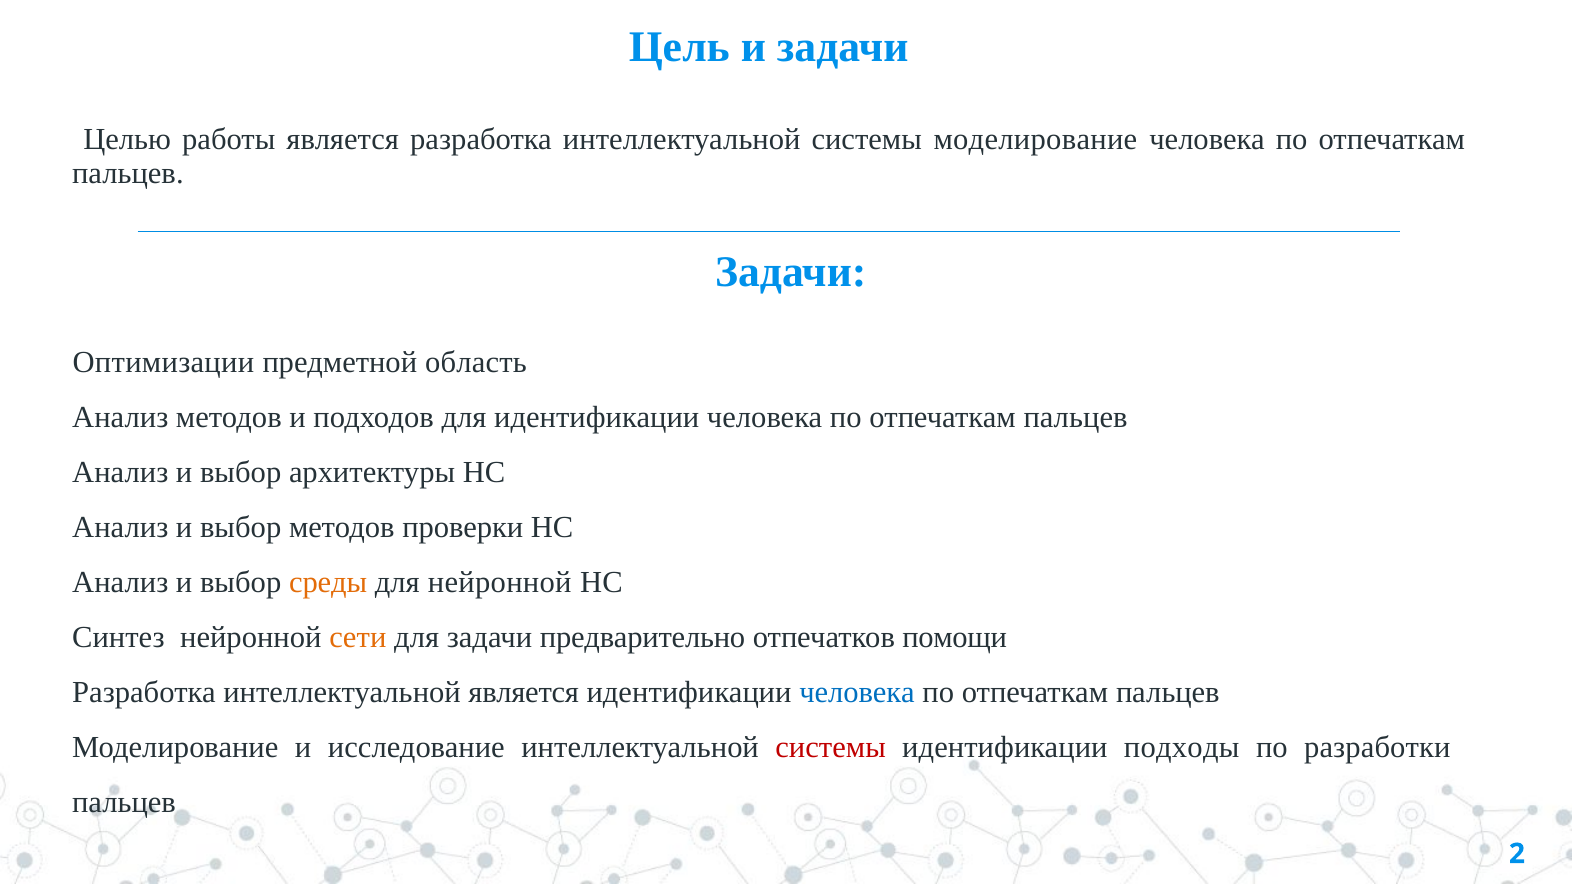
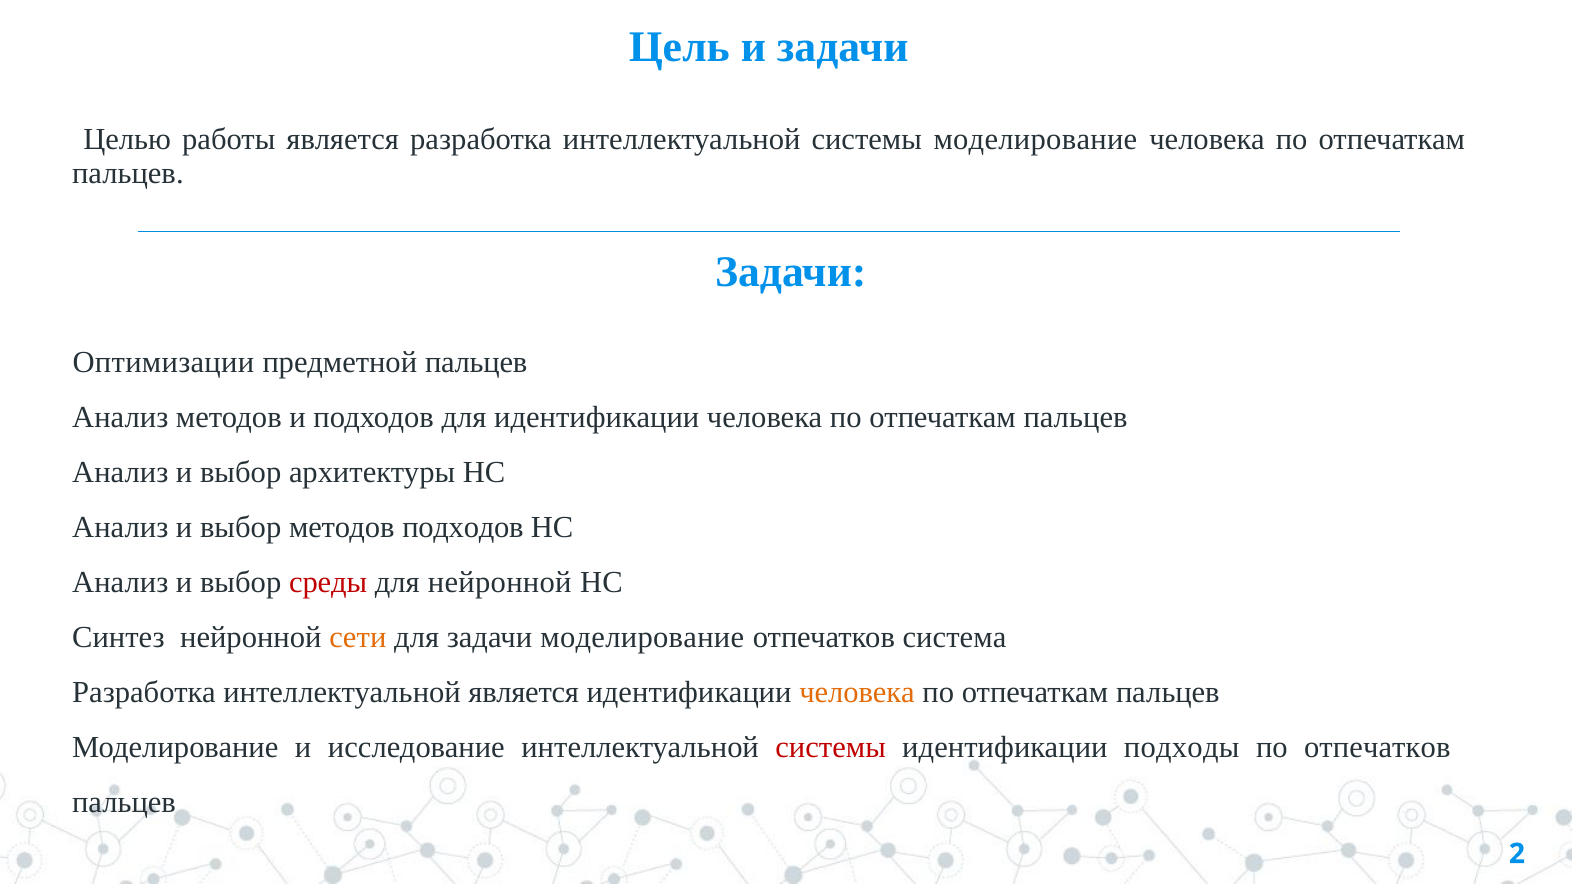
предметной область: область -> пальцев
методов проверки: проверки -> подходов
среды colour: orange -> red
задачи предварительно: предварительно -> моделирование
помощи: помощи -> система
человека at (857, 693) colour: blue -> orange
по разработки: разработки -> отпечатков
